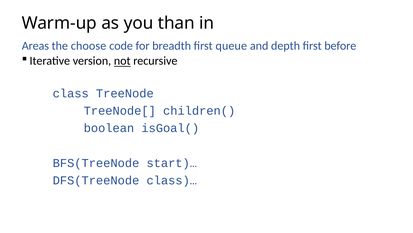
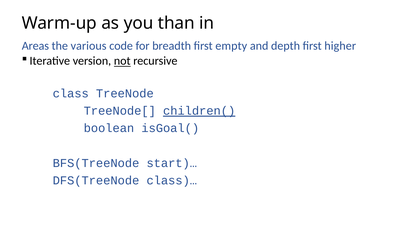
choose: choose -> various
queue: queue -> empty
before: before -> higher
children( underline: none -> present
